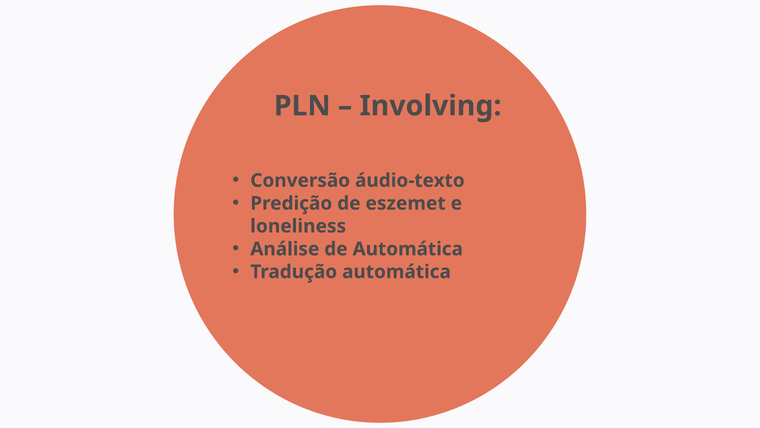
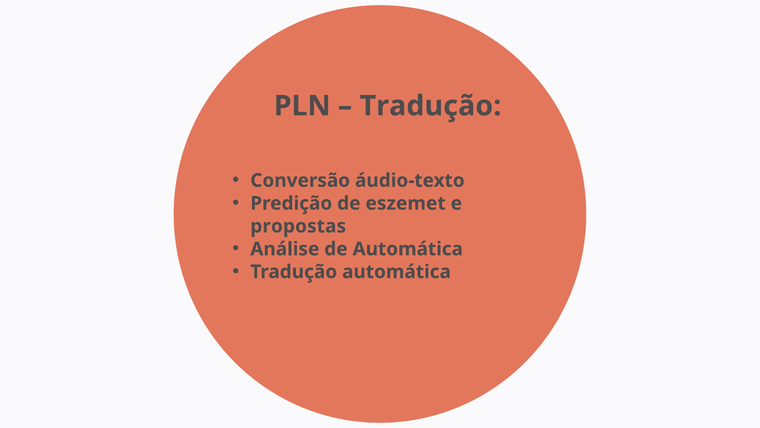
Involving at (431, 106): Involving -> Tradução
loneliness: loneliness -> propostas
